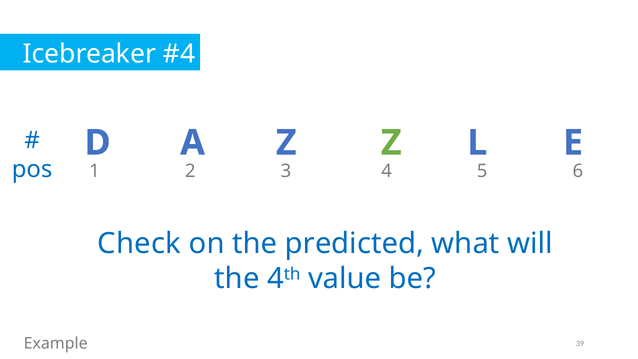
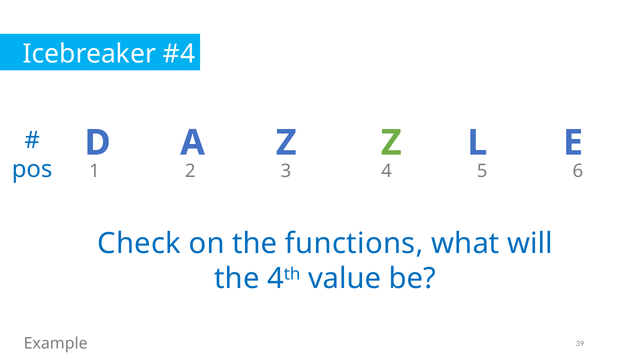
predicted: predicted -> functions
